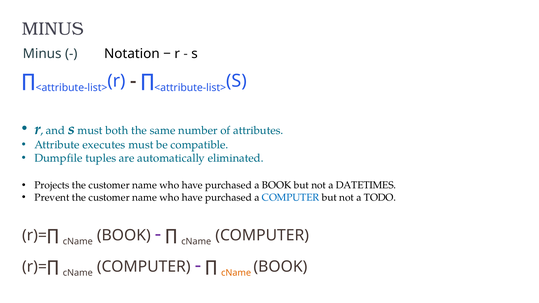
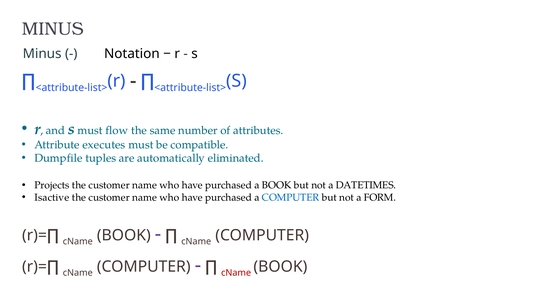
both: both -> flow
Prevent: Prevent -> Isactive
TODO: TODO -> FORM
cName at (236, 273) colour: orange -> red
